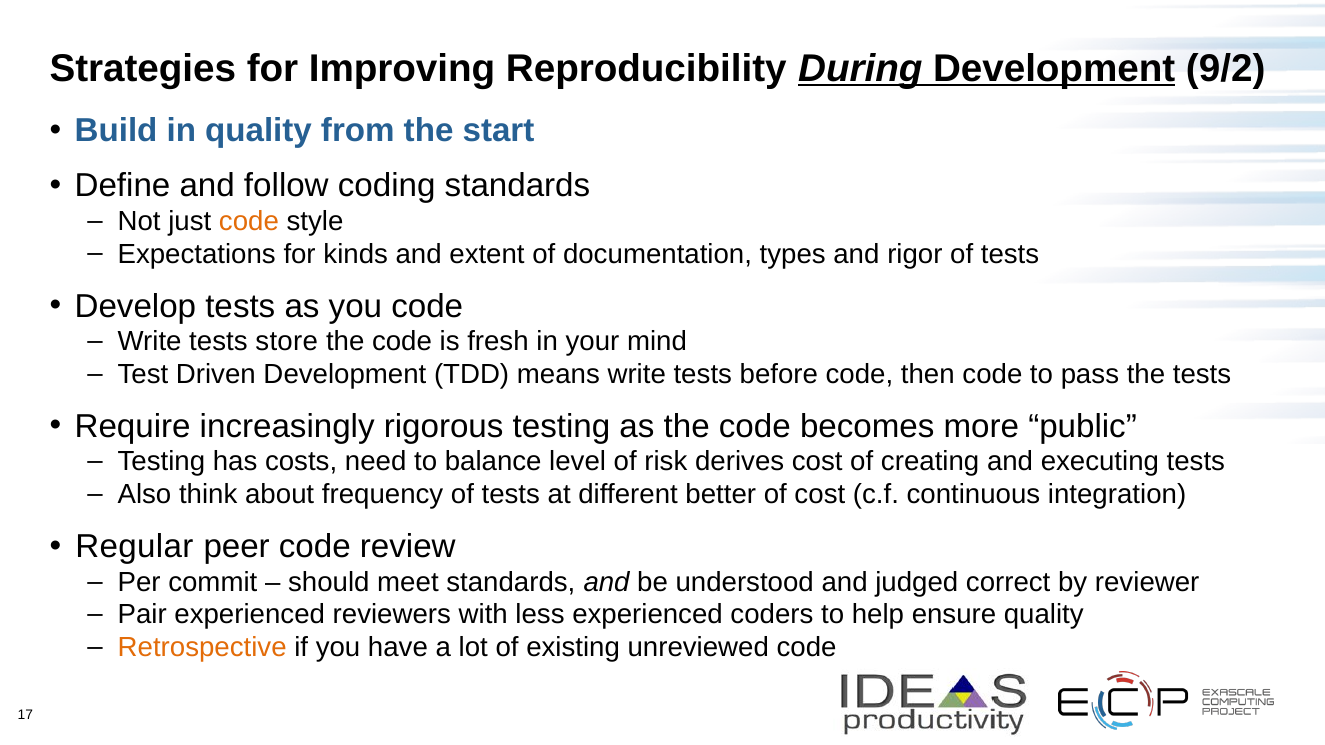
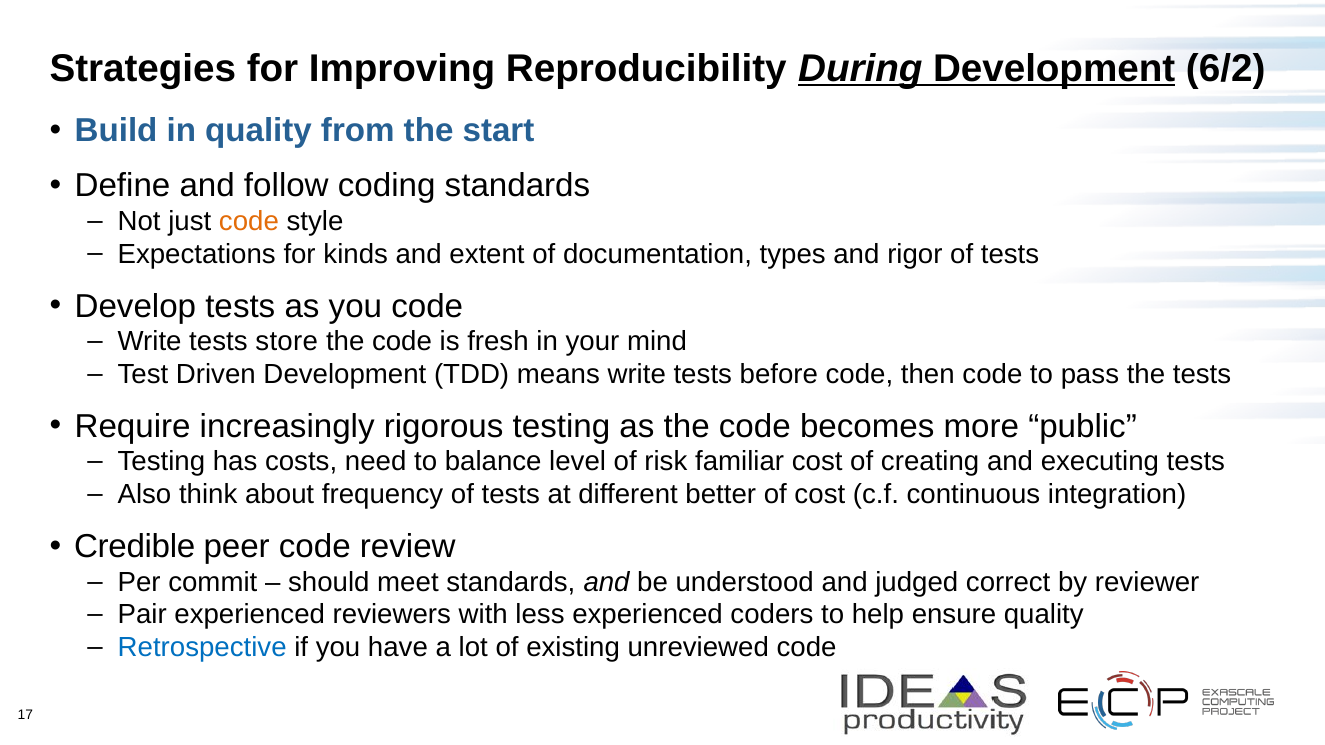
9/2: 9/2 -> 6/2
derives: derives -> familiar
Regular: Regular -> Credible
Retrospective colour: orange -> blue
